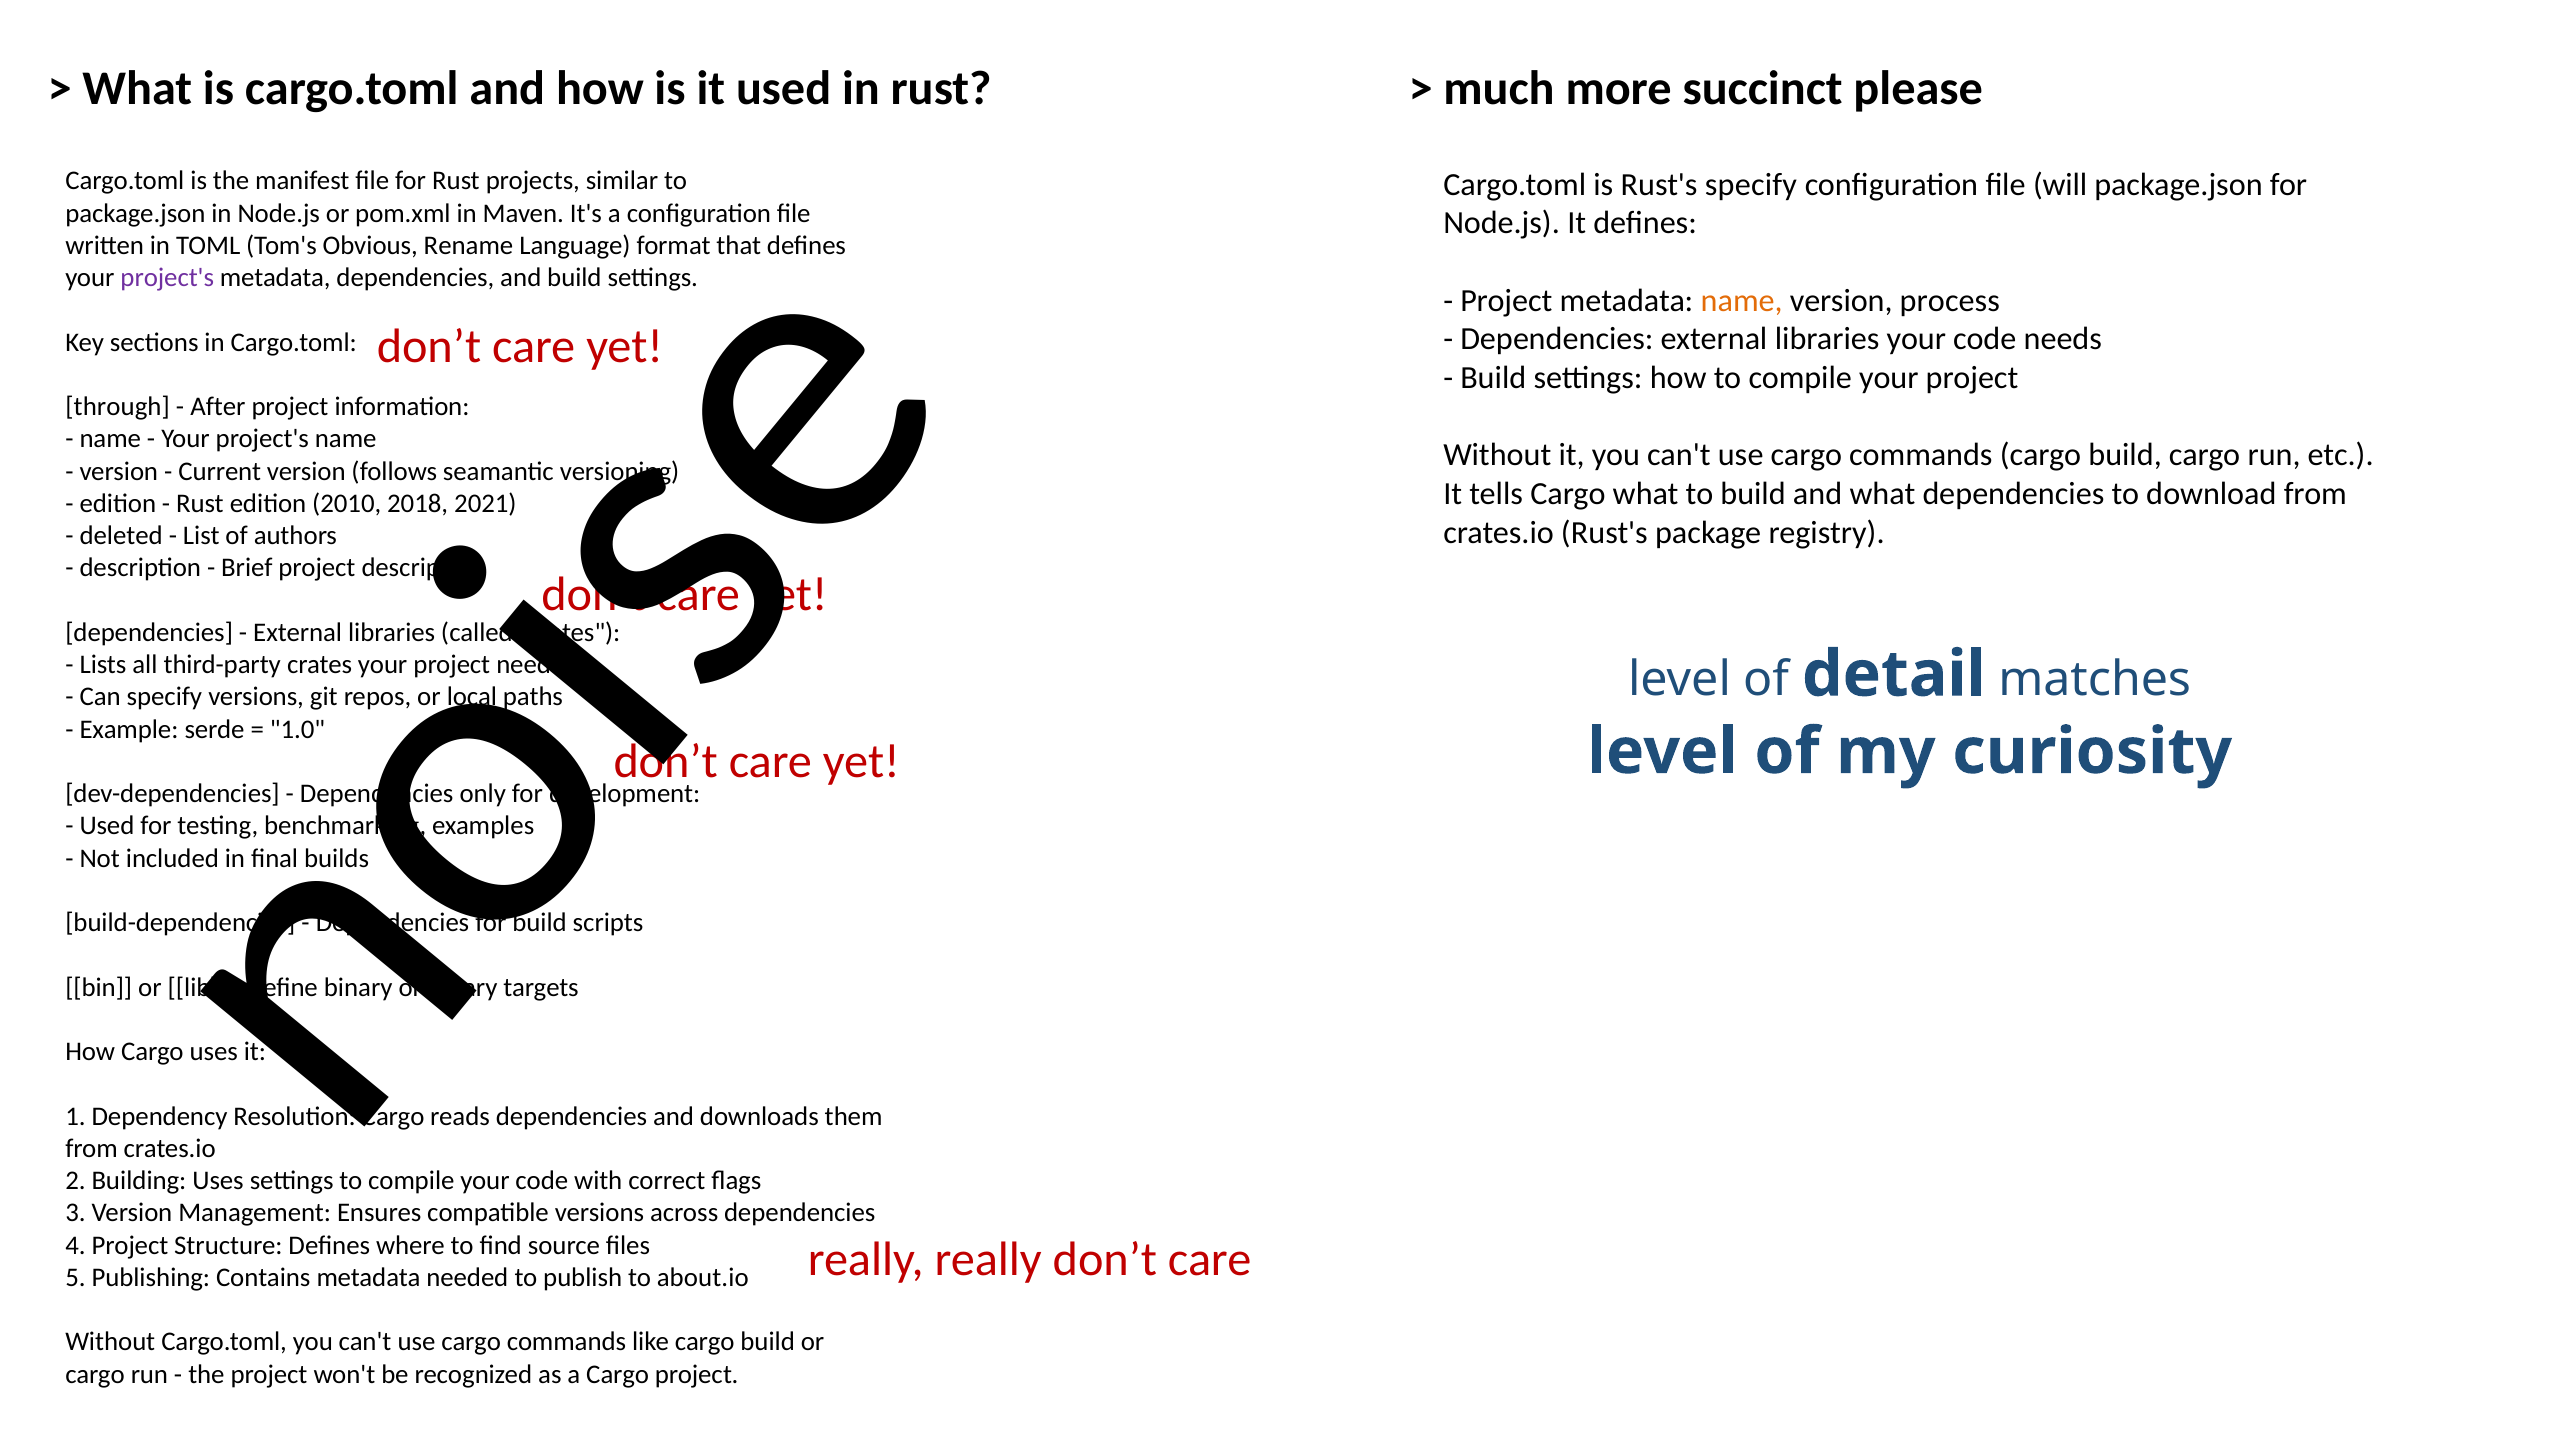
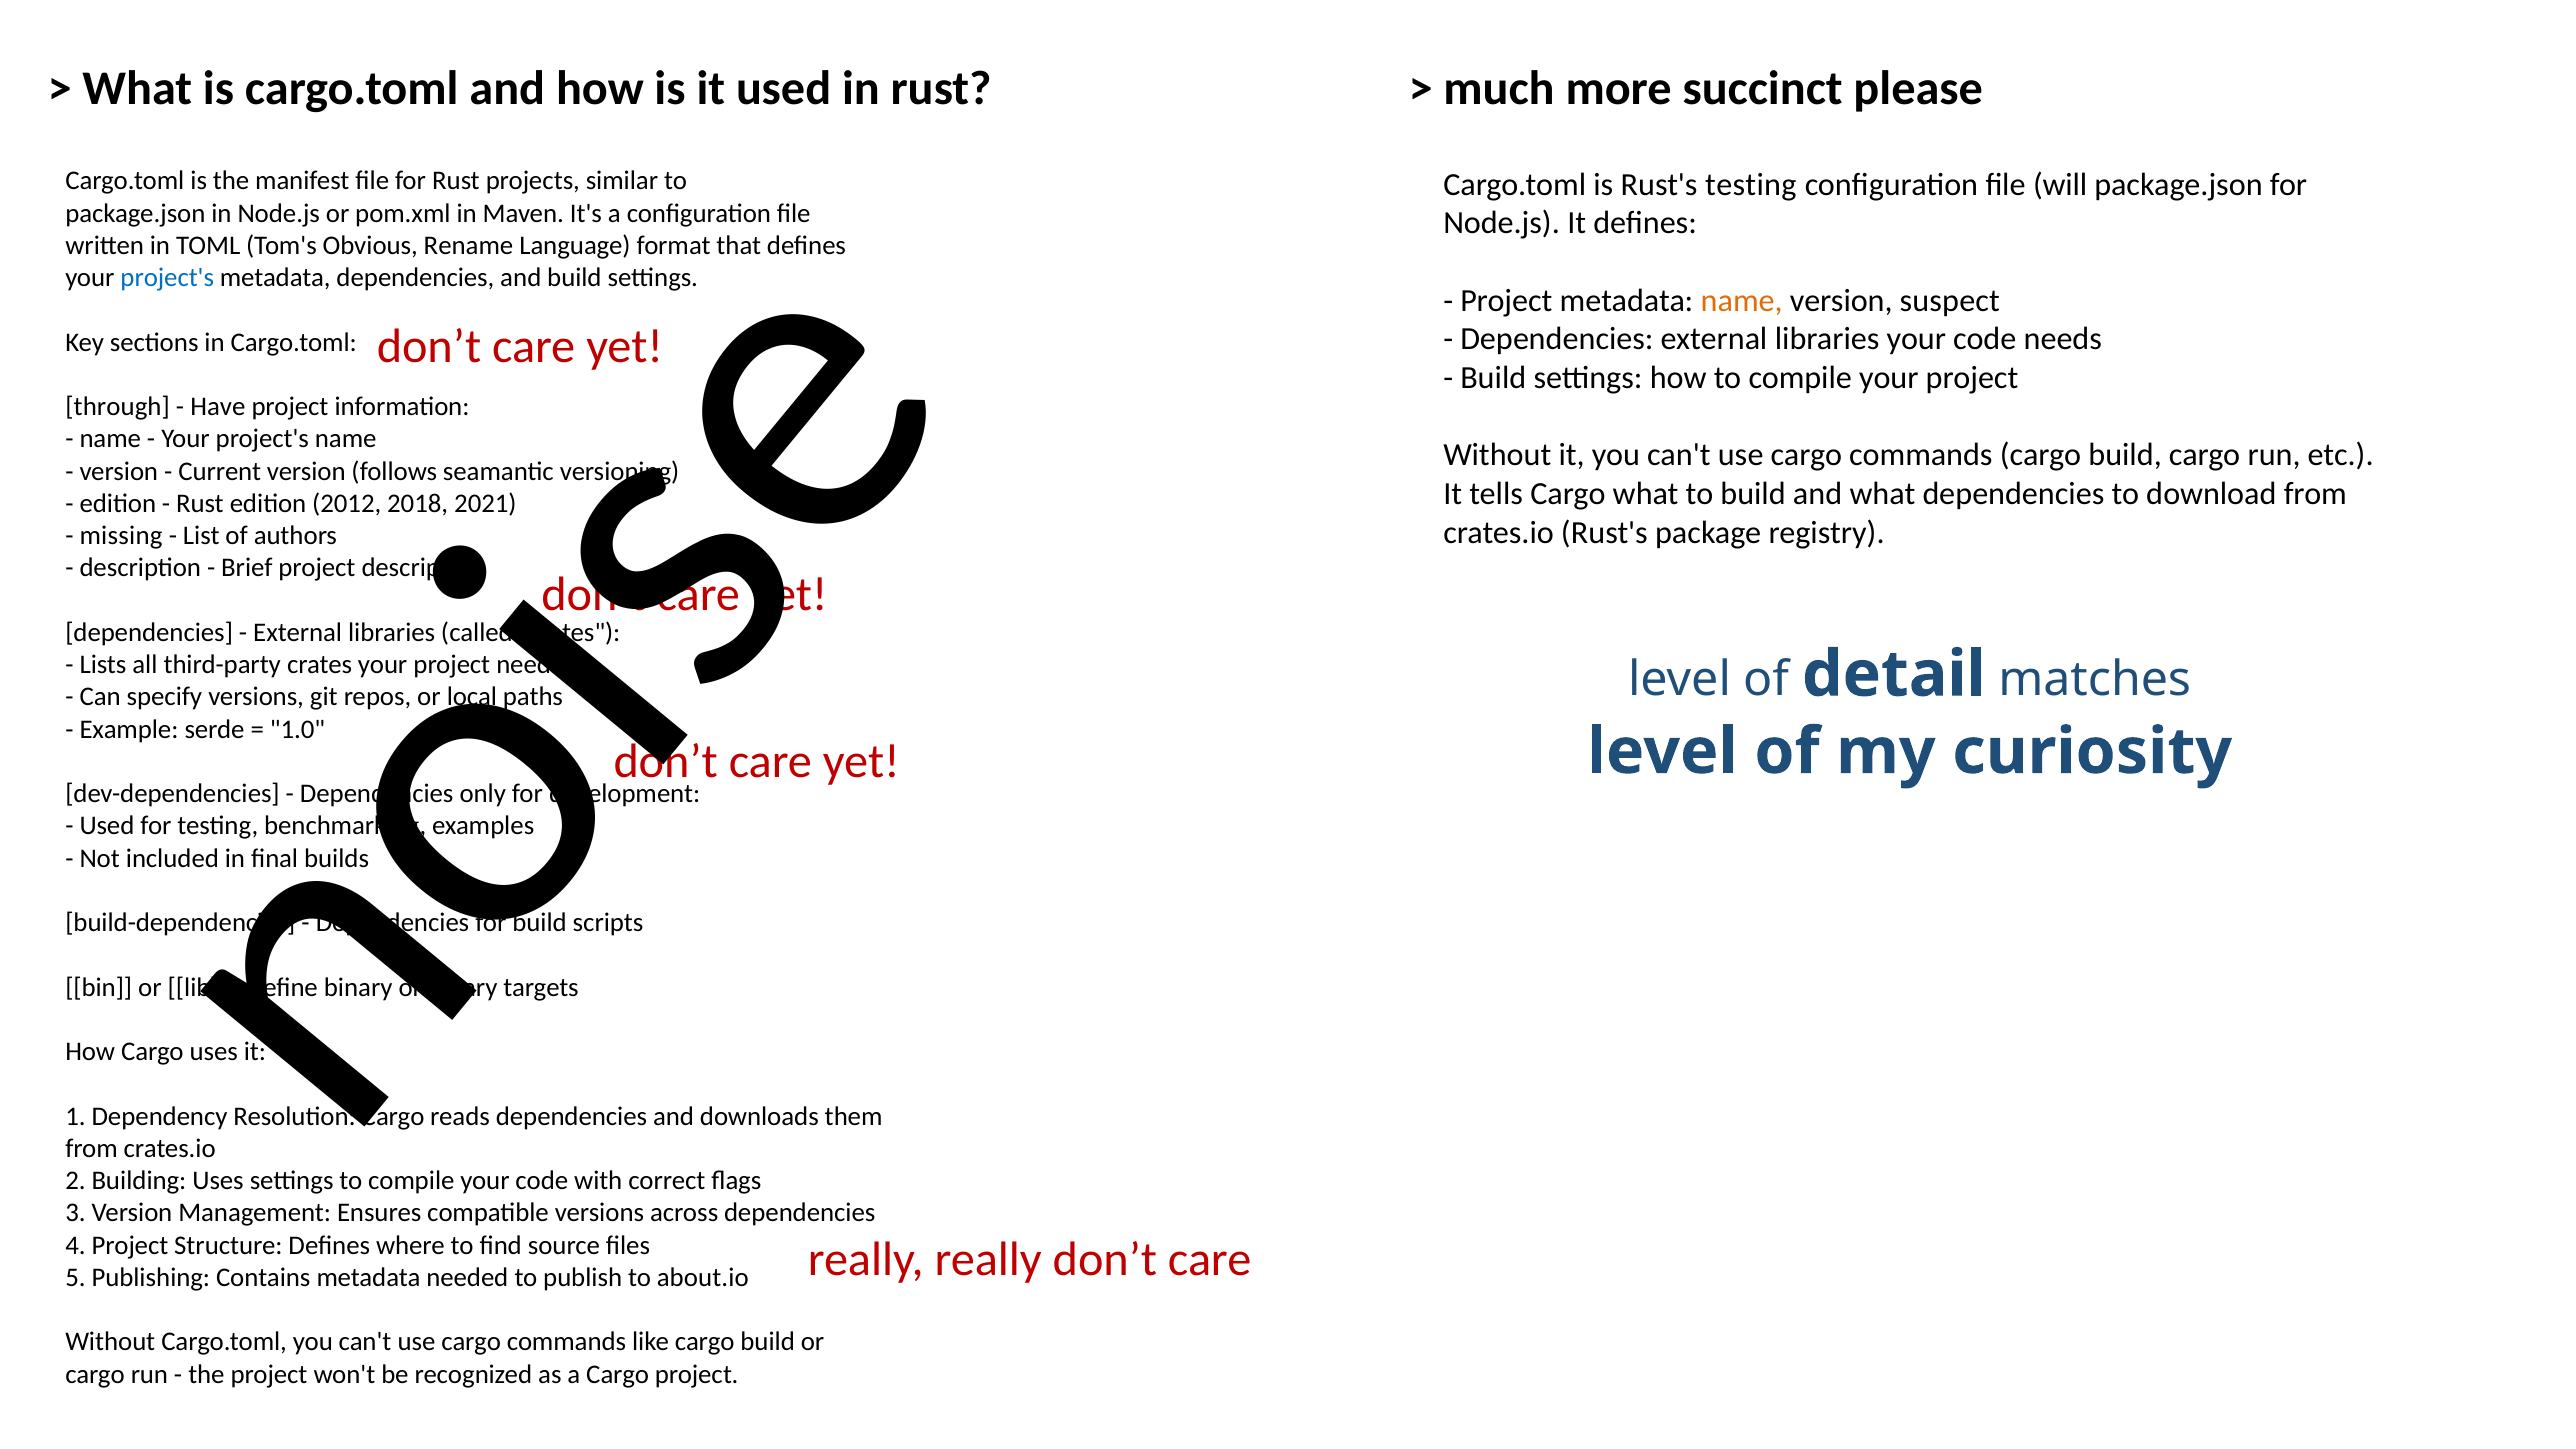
Rust's specify: specify -> testing
project's at (167, 278) colour: purple -> blue
process: process -> suspect
After: After -> Have
2010: 2010 -> 2012
deleted: deleted -> missing
